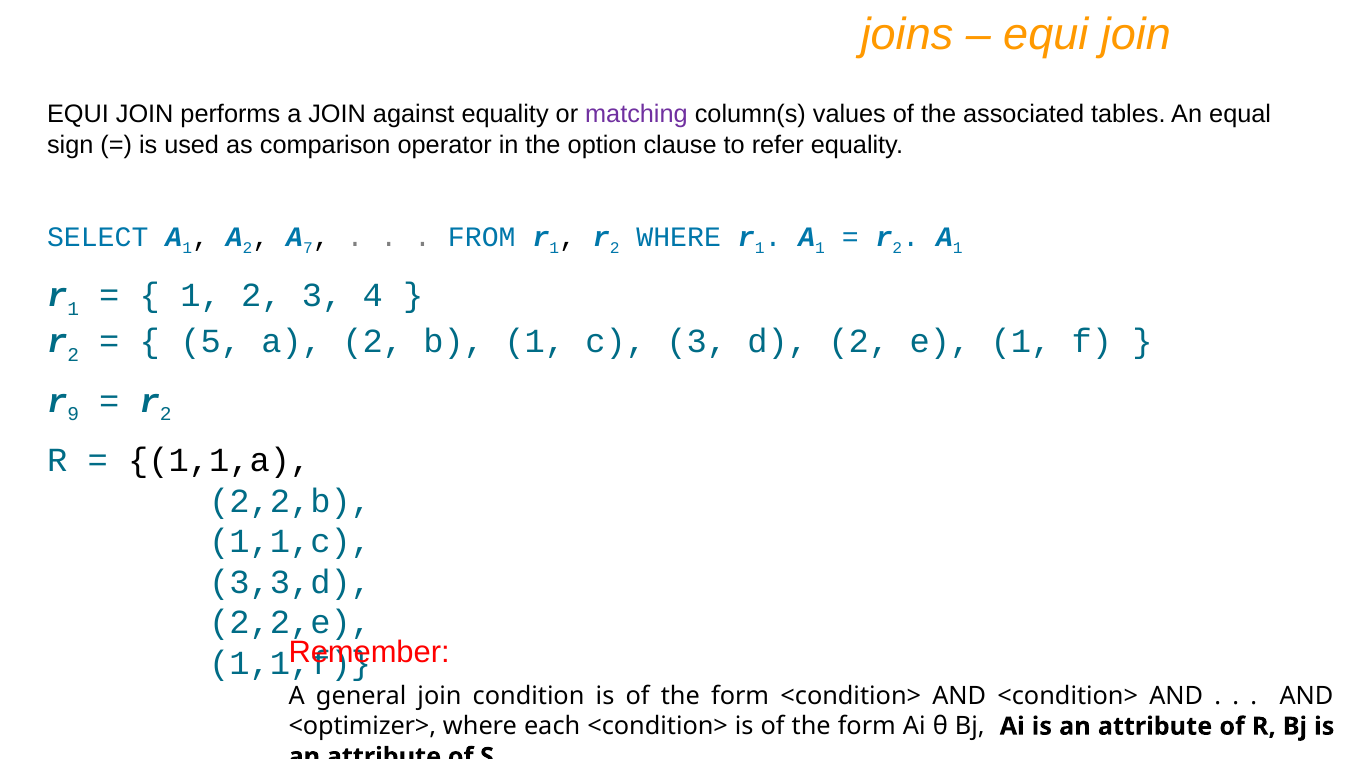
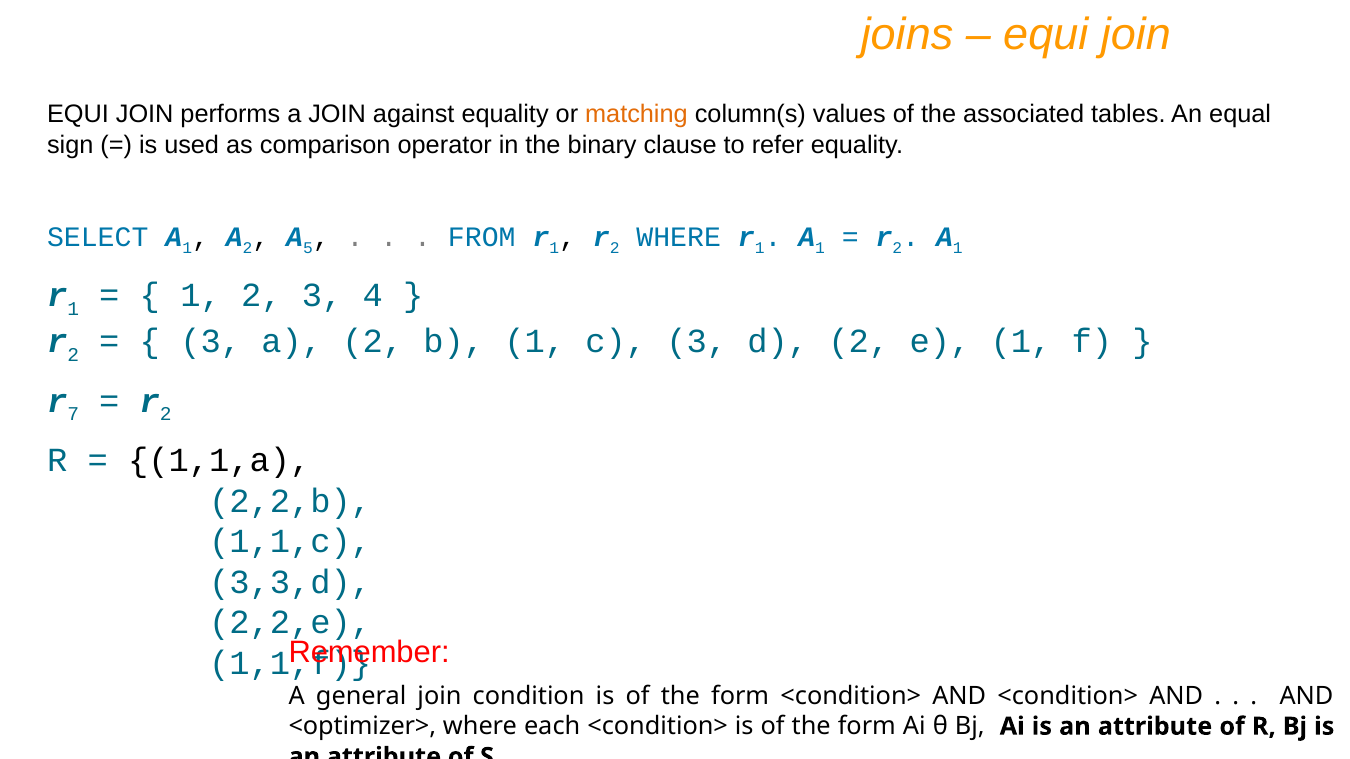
matching colour: purple -> orange
option: option -> binary
7: 7 -> 5
5 at (211, 342): 5 -> 3
9: 9 -> 7
